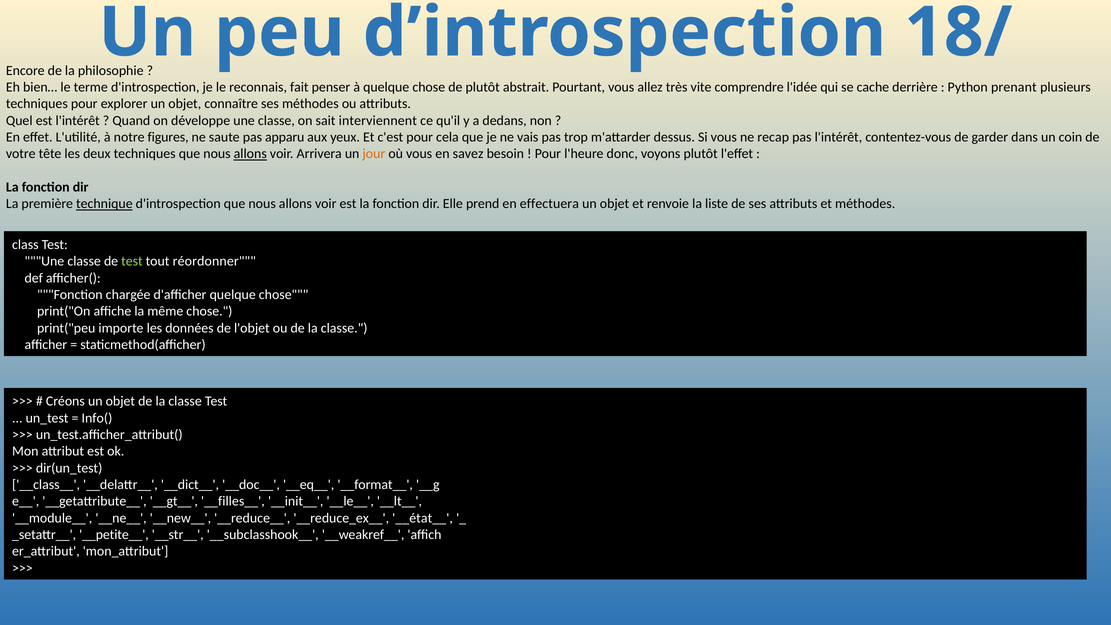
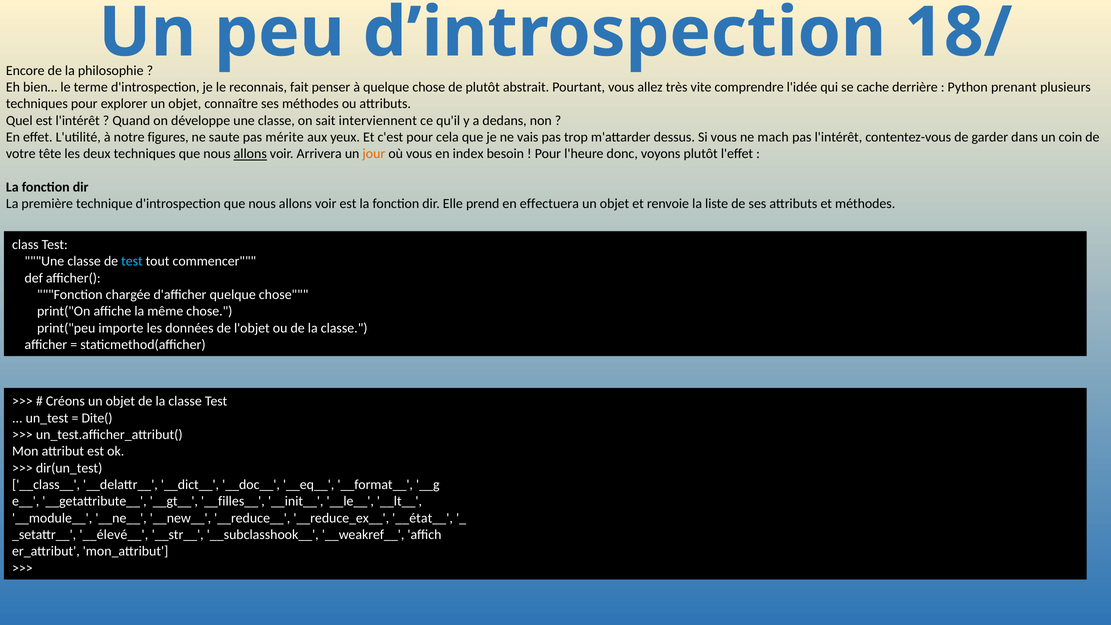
apparu: apparu -> mérite
recap: recap -> mach
savez: savez -> index
technique underline: present -> none
test at (132, 261) colour: light green -> light blue
réordonner: réordonner -> commencer
Info(: Info( -> Dite(
__petite__: __petite__ -> __élevé__
